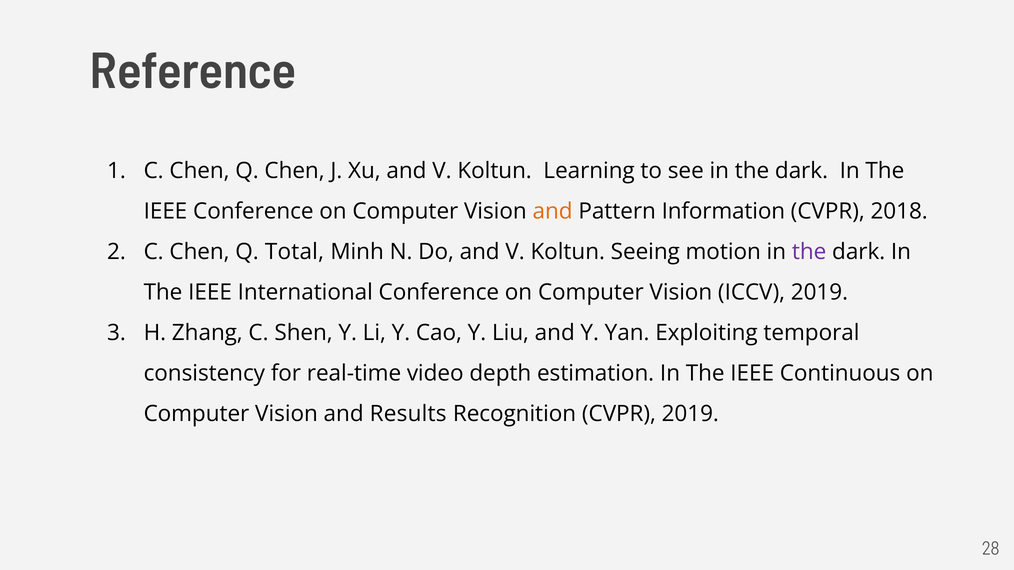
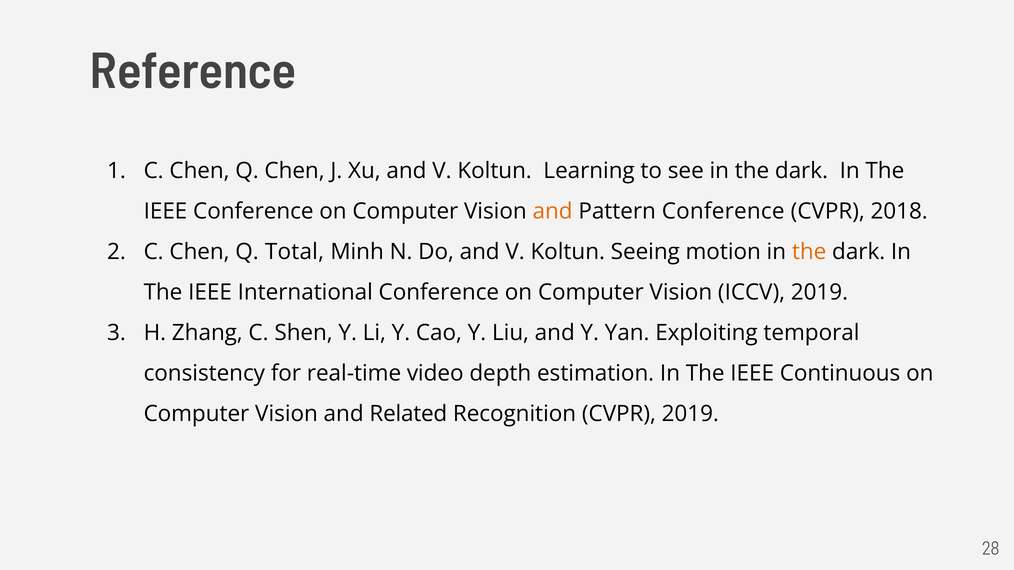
Pattern Information: Information -> Conference
the at (809, 252) colour: purple -> orange
Results: Results -> Related
